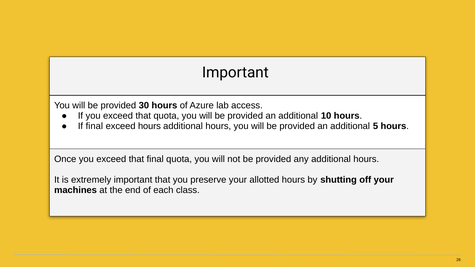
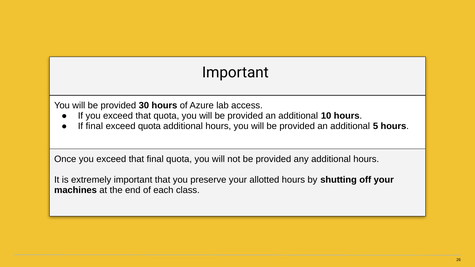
exceed hours: hours -> quota
